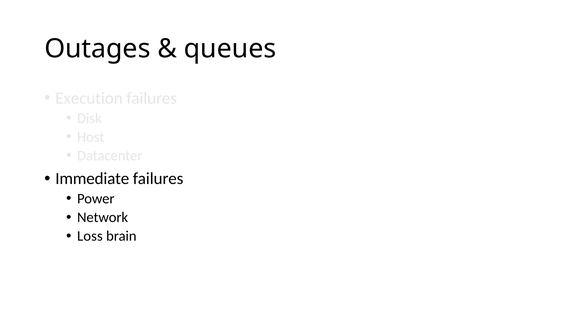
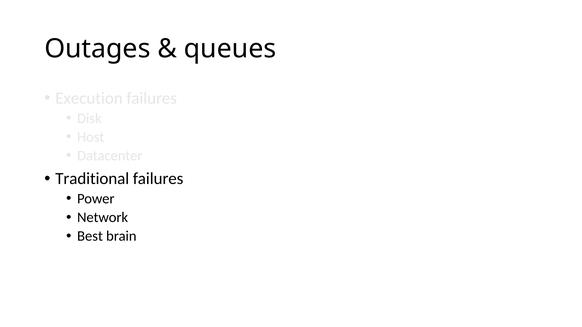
Immediate: Immediate -> Traditional
Loss: Loss -> Best
